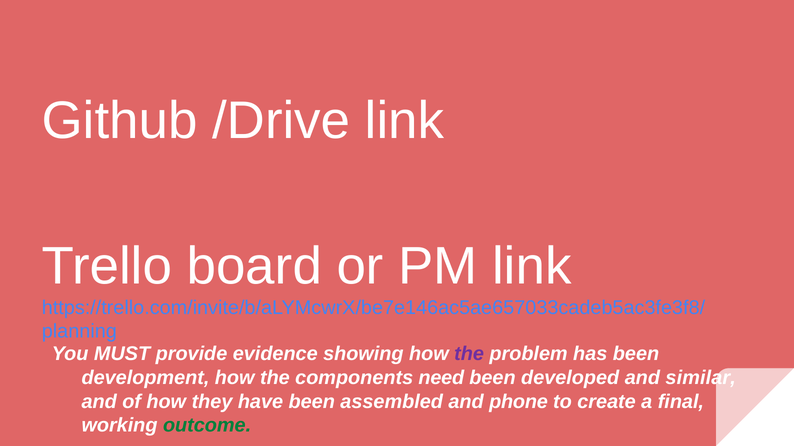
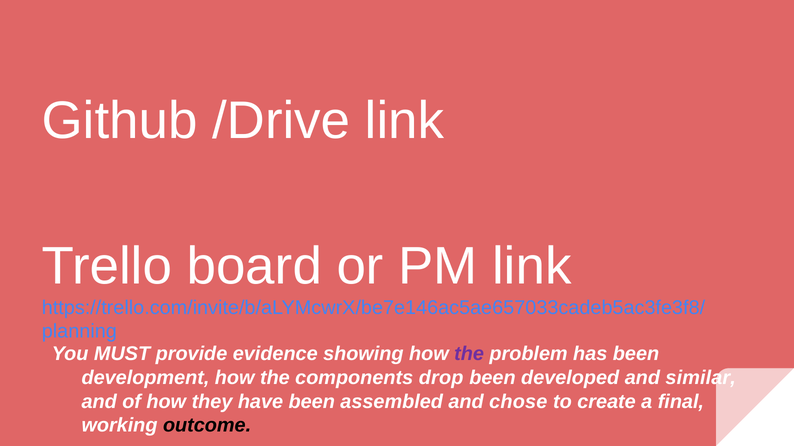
need: need -> drop
phone: phone -> chose
outcome colour: green -> black
